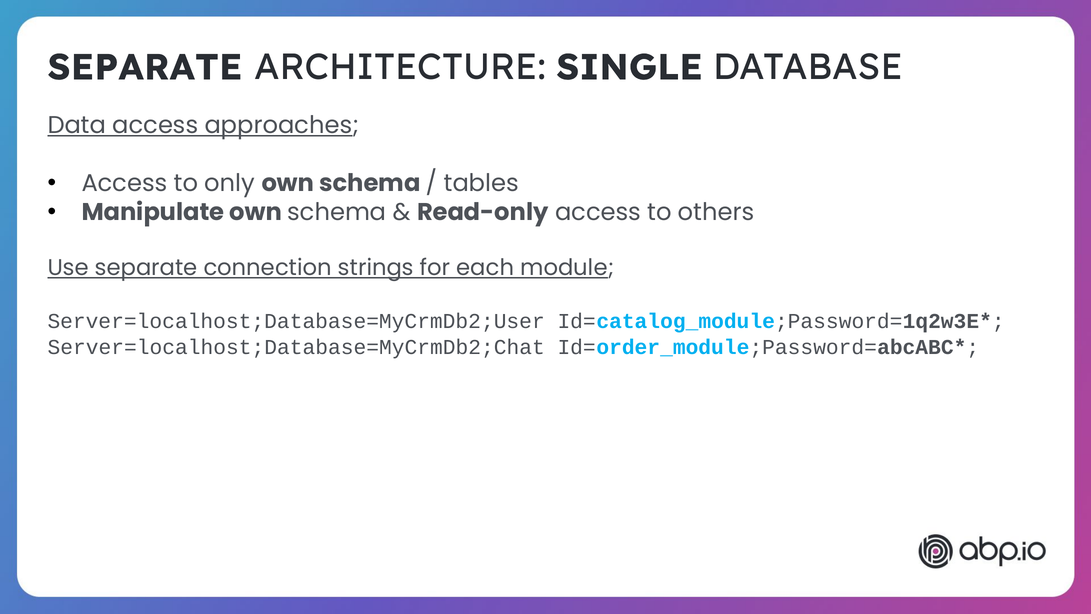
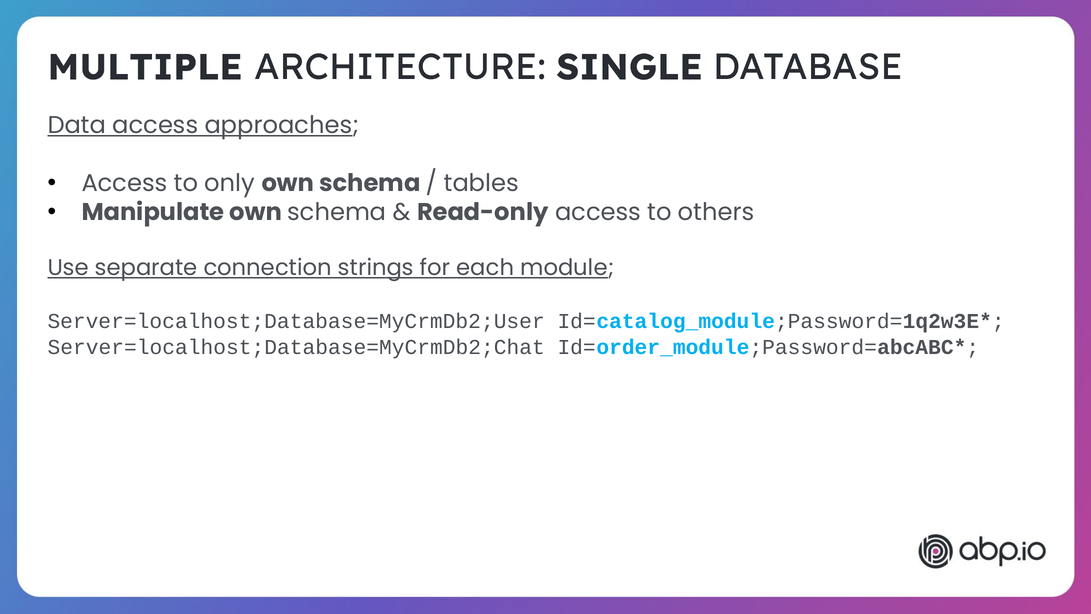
SEPARATE at (145, 67): SEPARATE -> MULTIPLE
